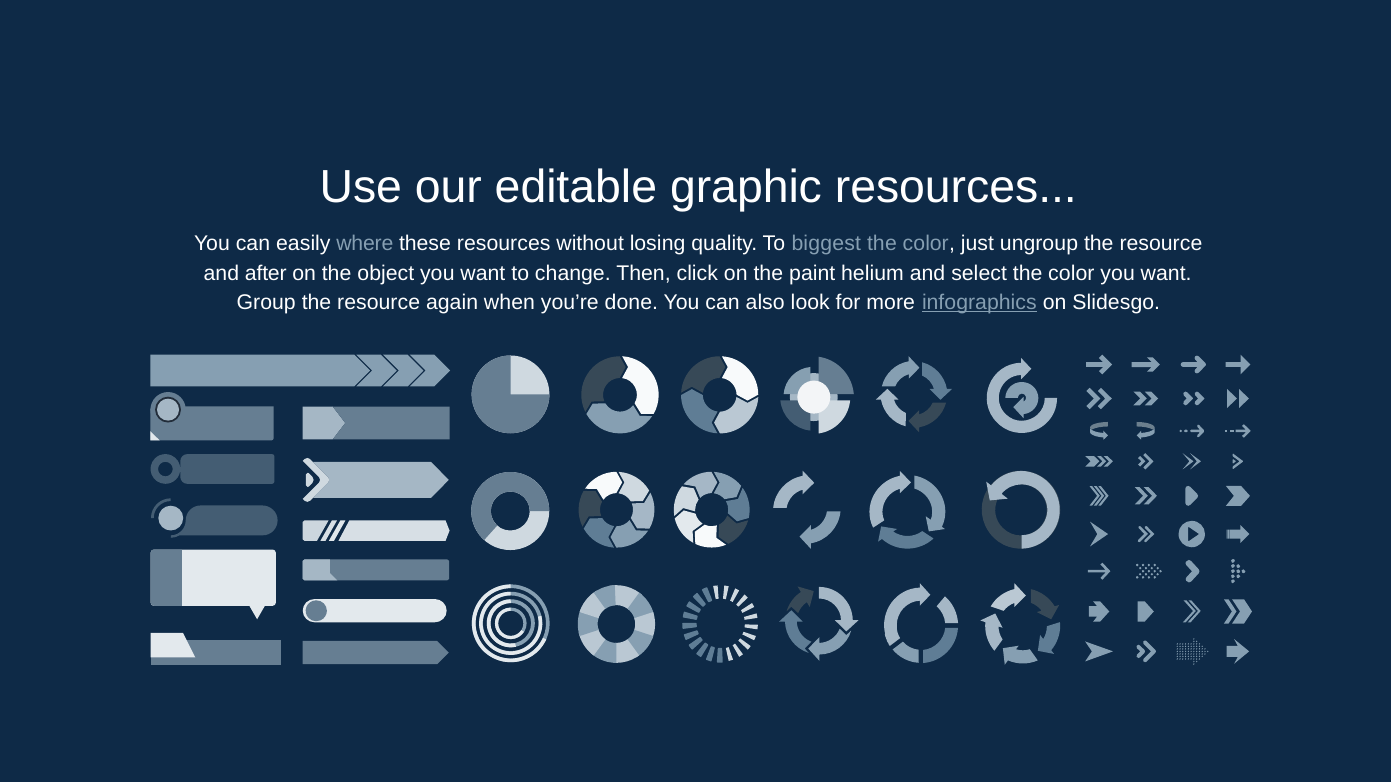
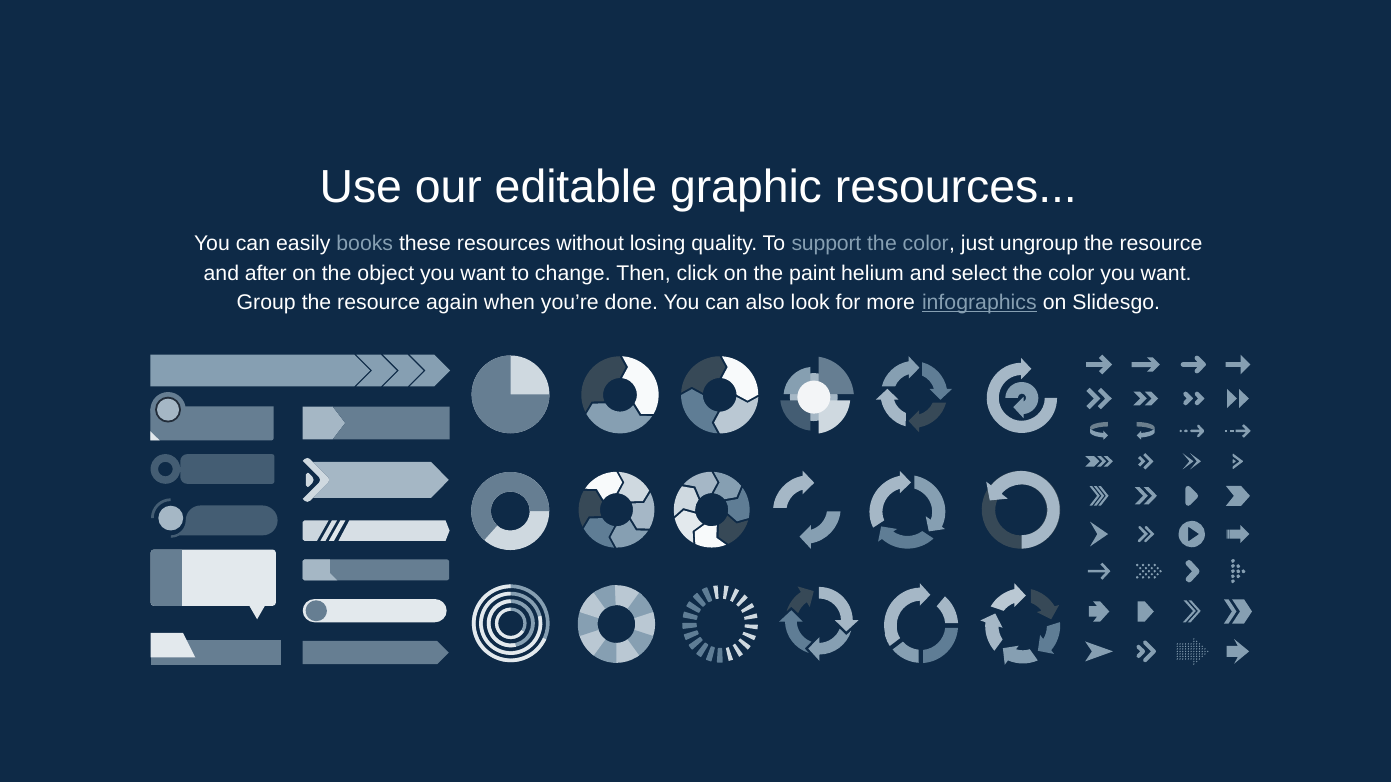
where: where -> books
biggest: biggest -> support
